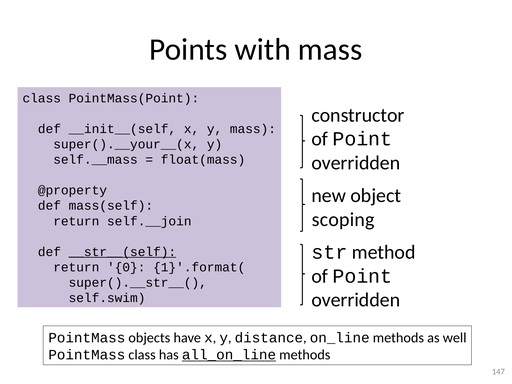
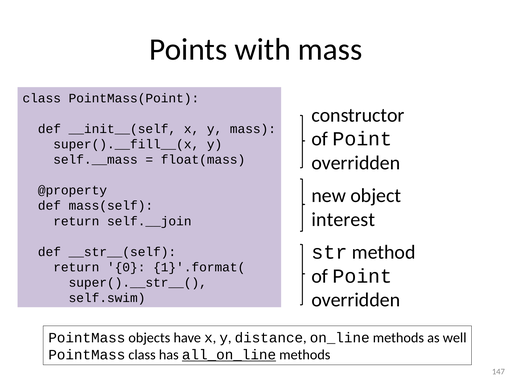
super().__your__(x: super().__your__(x -> super().__fill__(x
scoping: scoping -> interest
__str__(self underline: present -> none
